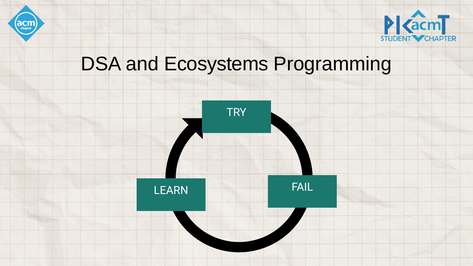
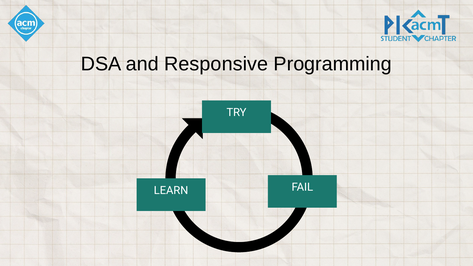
Ecosystems: Ecosystems -> Responsive
